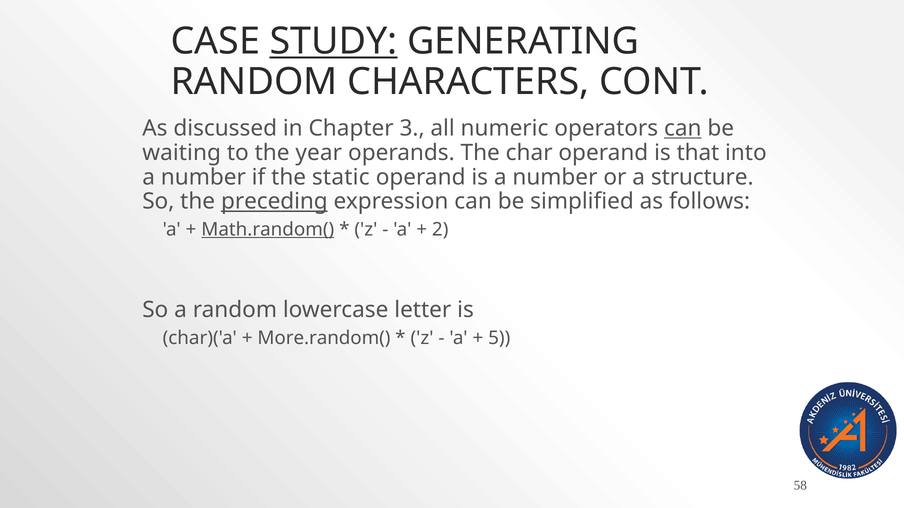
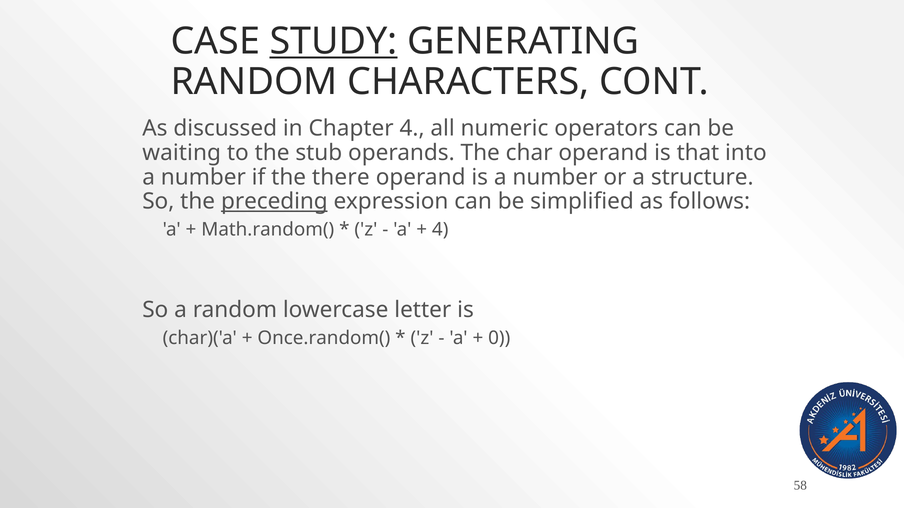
Chapter 3: 3 -> 4
can at (683, 128) underline: present -> none
year: year -> stub
static: static -> there
Math.random( underline: present -> none
2 at (440, 230): 2 -> 4
More.random(: More.random( -> Once.random(
5: 5 -> 0
